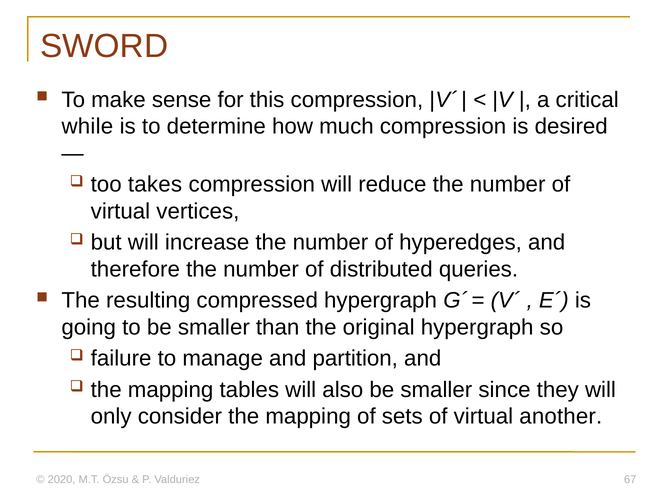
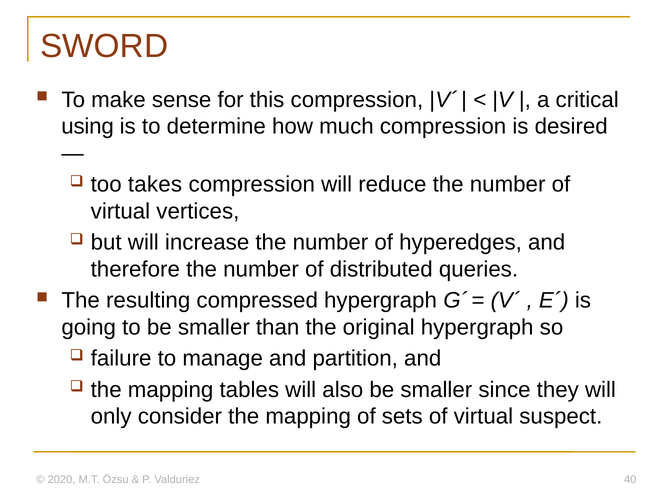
while: while -> using
another: another -> suspect
67: 67 -> 40
